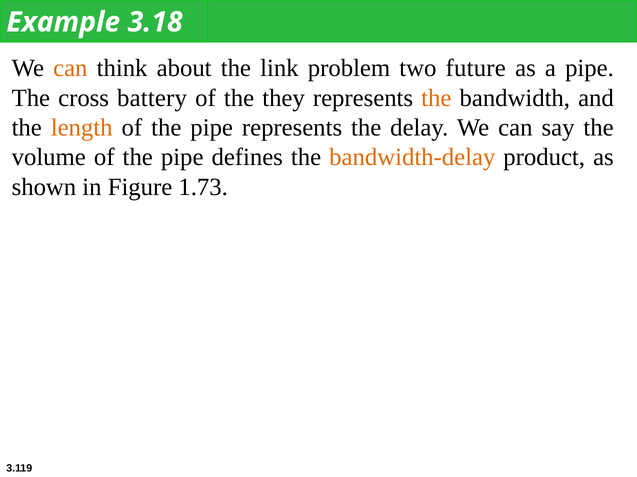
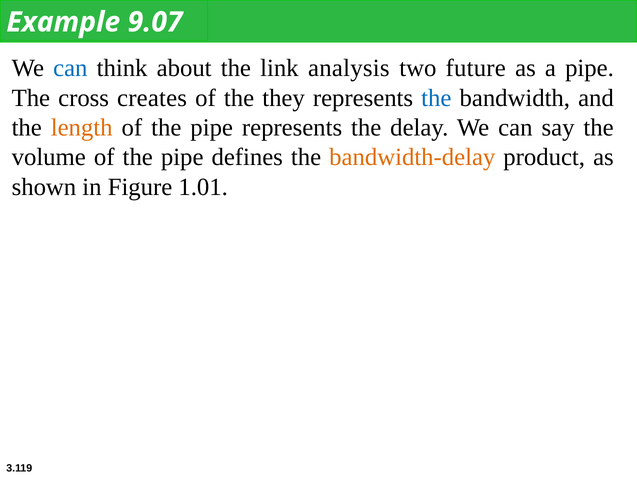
3.18: 3.18 -> 9.07
can at (70, 68) colour: orange -> blue
problem: problem -> analysis
battery: battery -> creates
the at (436, 98) colour: orange -> blue
1.73: 1.73 -> 1.01
